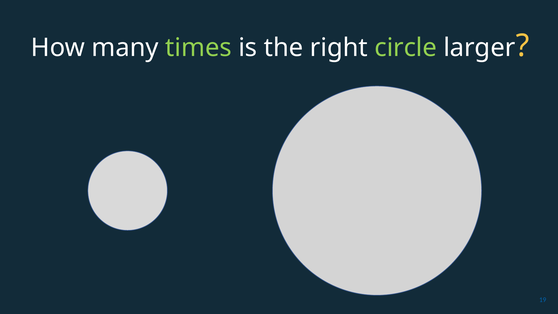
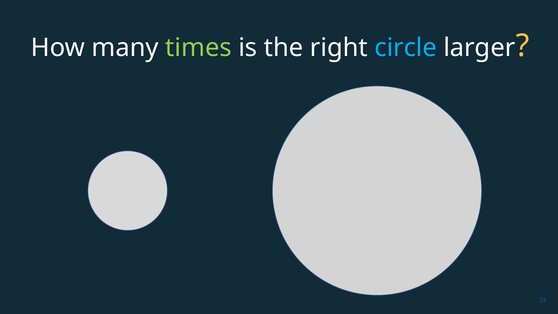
circle colour: light green -> light blue
